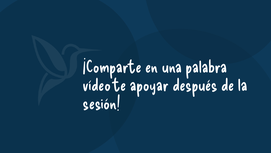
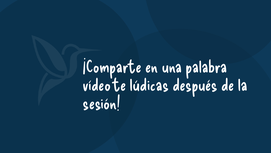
apoyar: apoyar -> lúdicas
